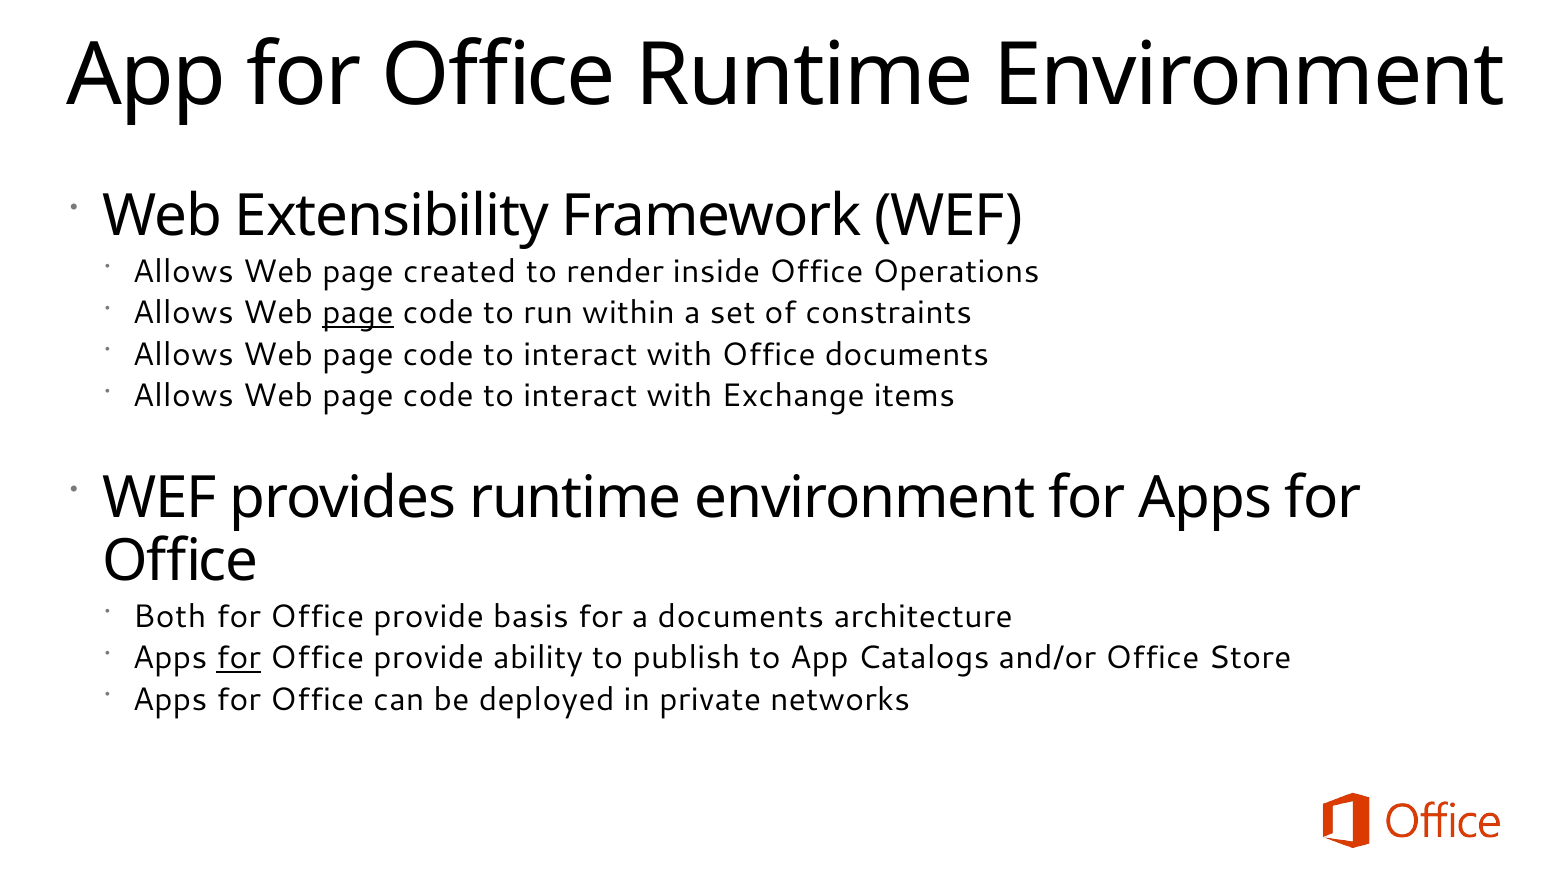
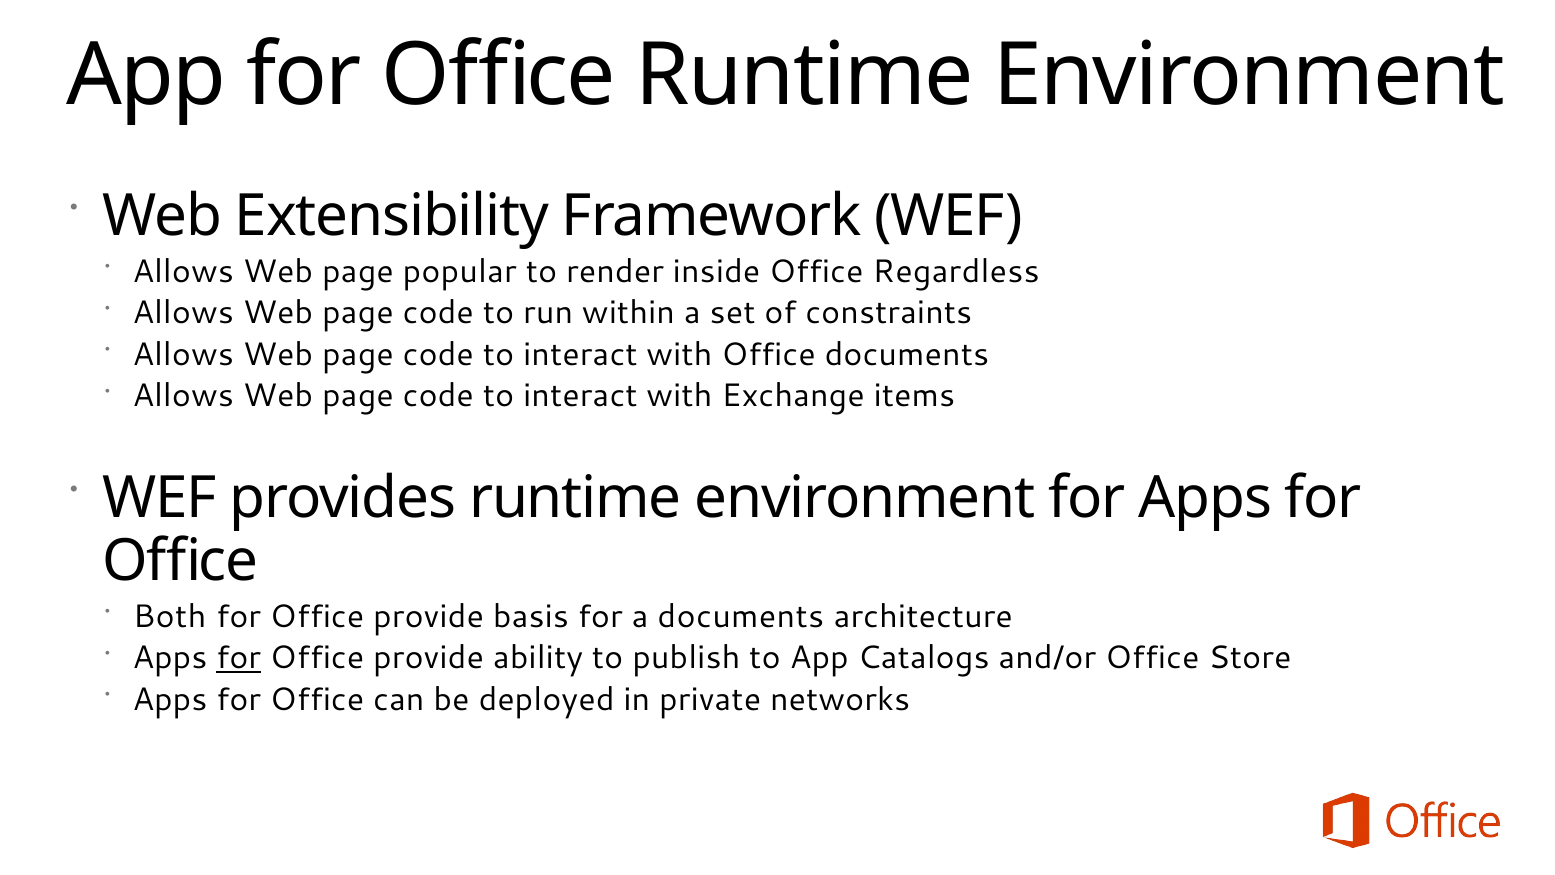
created: created -> popular
Operations: Operations -> Regardless
page at (358, 313) underline: present -> none
